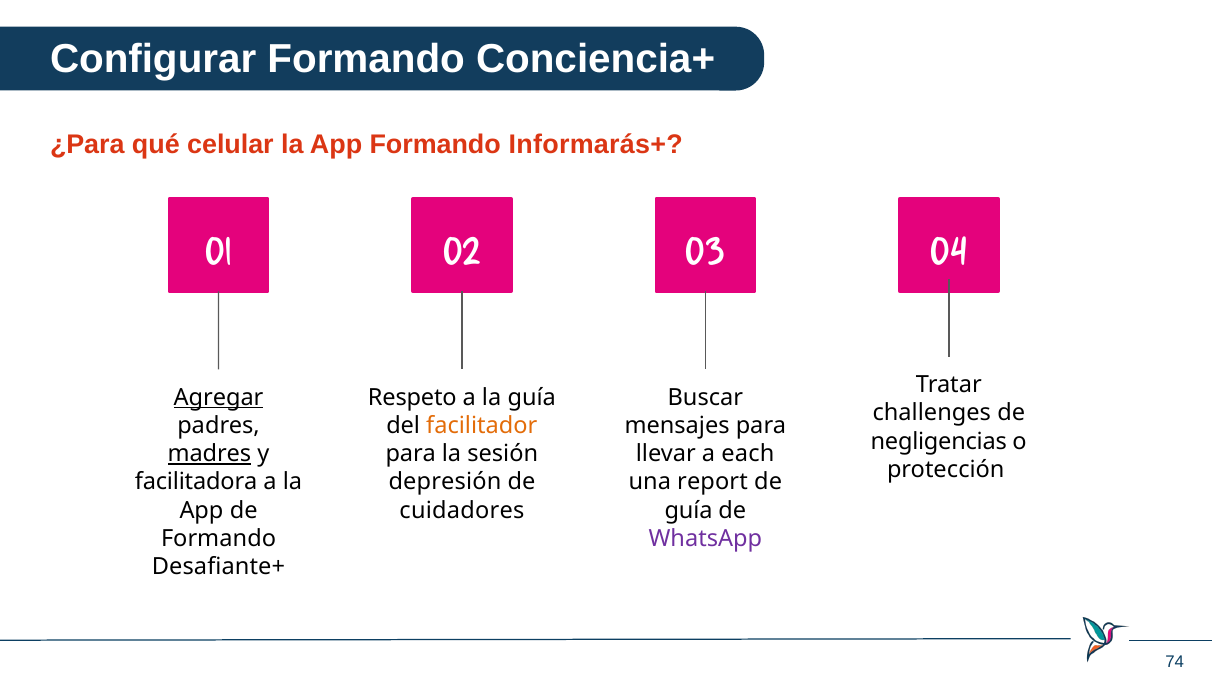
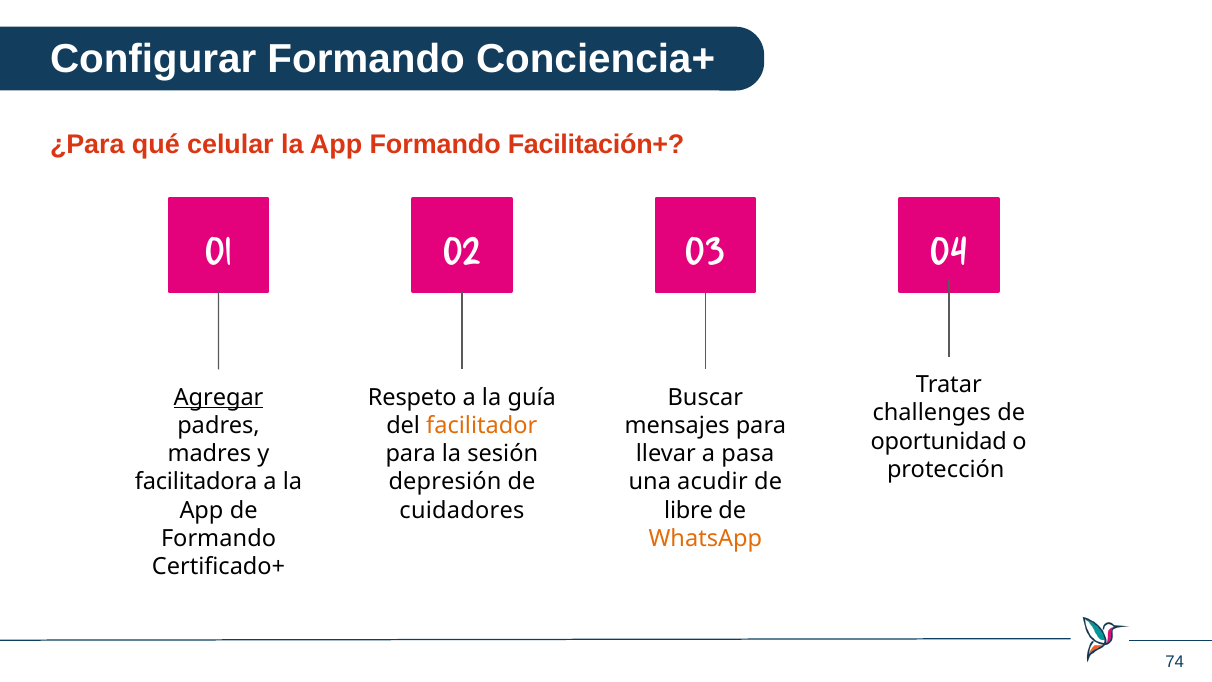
Informarás+: Informarás+ -> Facilitación+
negligencias: negligencias -> oportunidad
madres underline: present -> none
each: each -> pasa
report: report -> acudir
guía at (689, 510): guía -> libre
WhatsApp colour: purple -> orange
Desafiante+: Desafiante+ -> Certificado+
